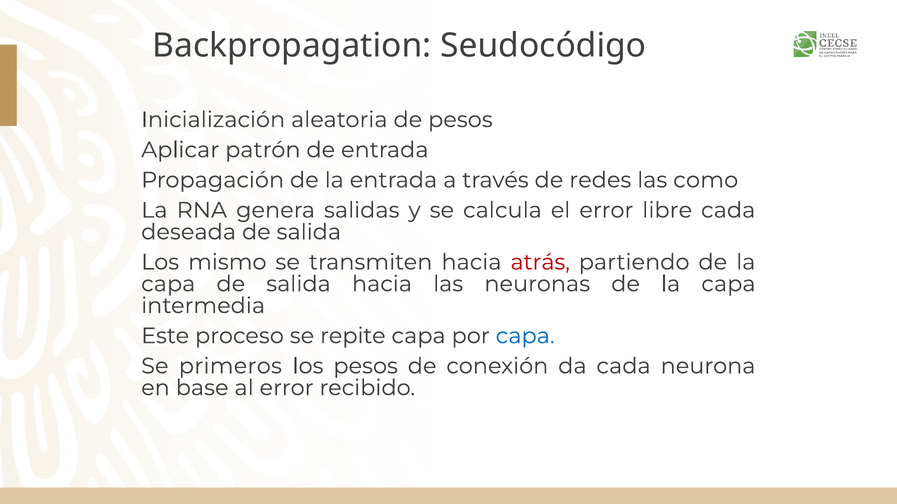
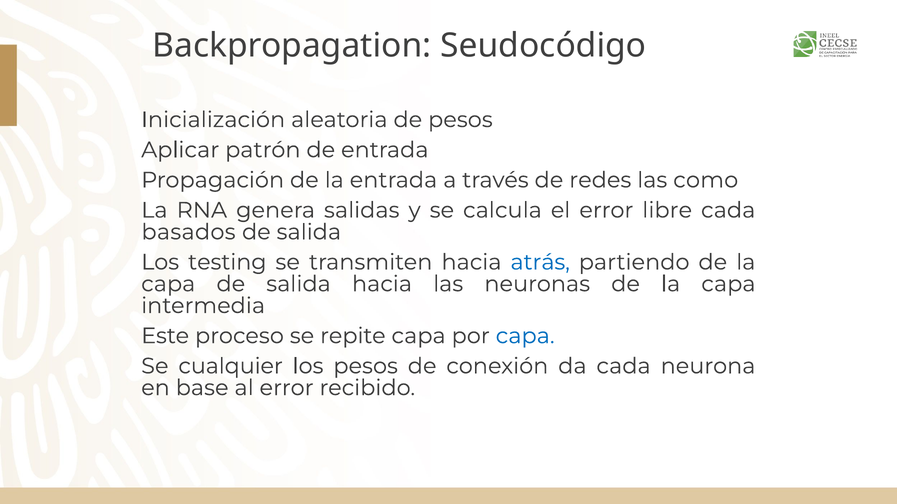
deseada: deseada -> basados
mismo: mismo -> testing
atrás colour: red -> blue
primeros: primeros -> cualquier
